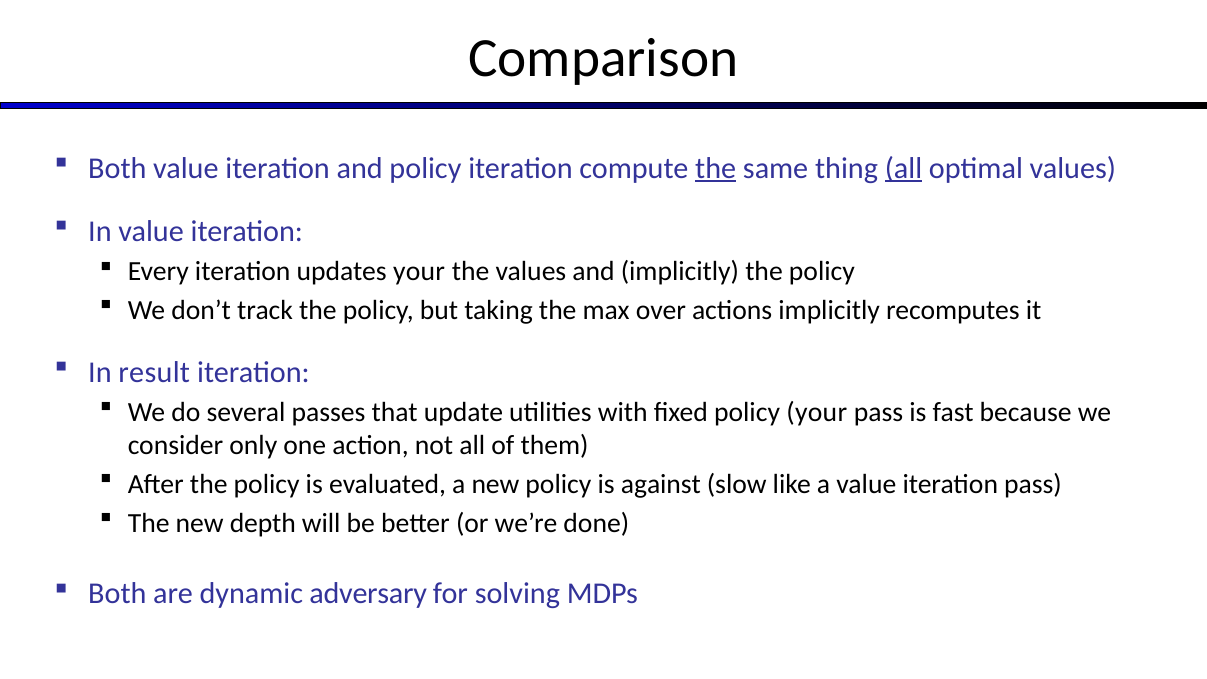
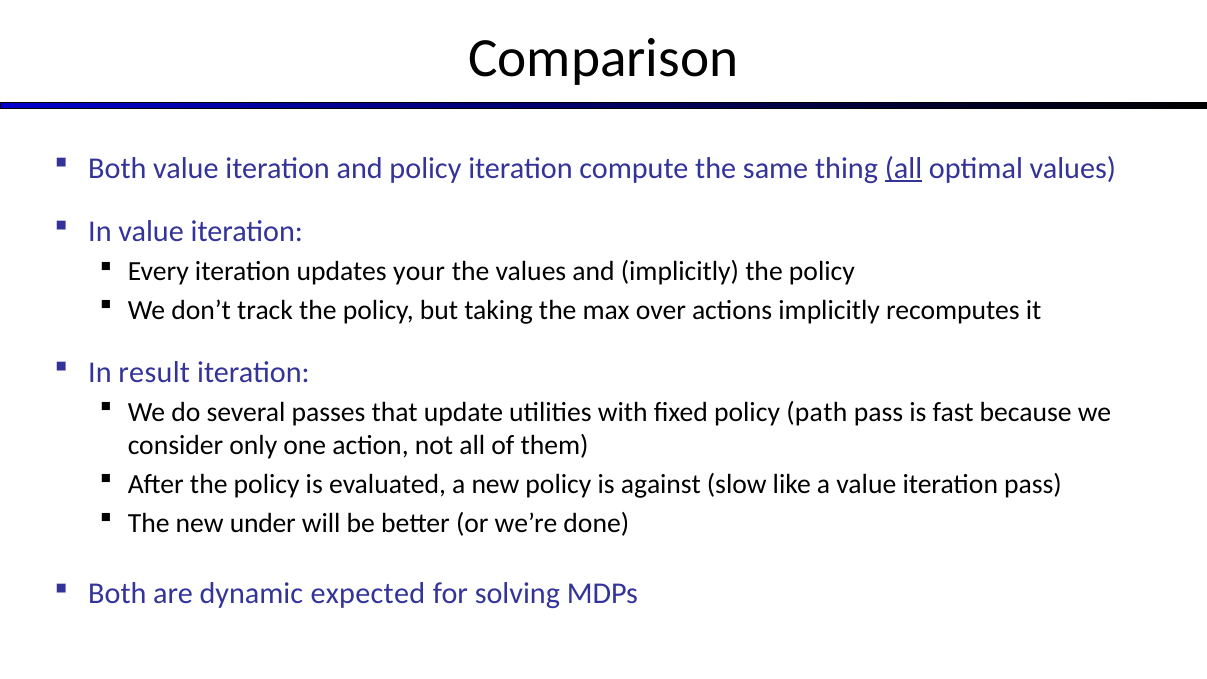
the at (716, 168) underline: present -> none
policy your: your -> path
depth: depth -> under
adversary: adversary -> expected
